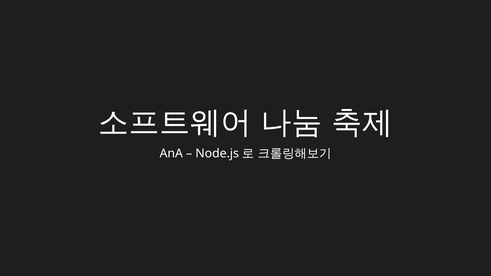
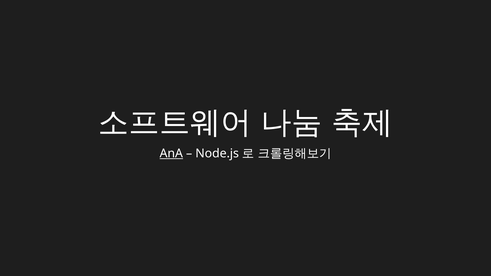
AnA underline: none -> present
